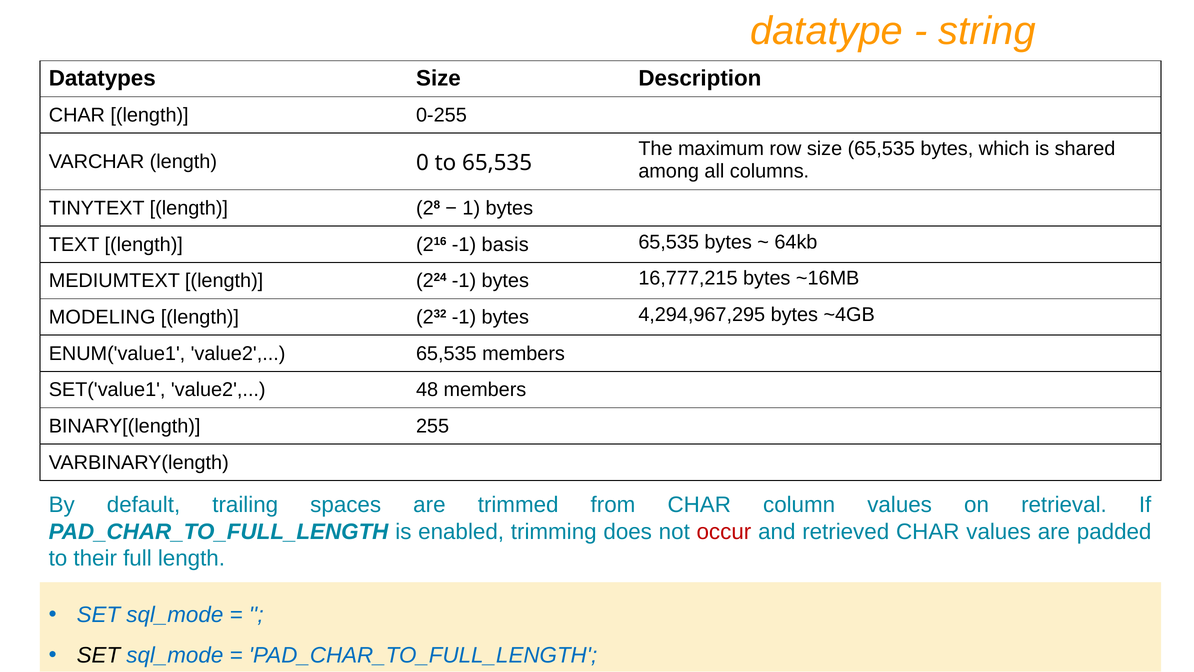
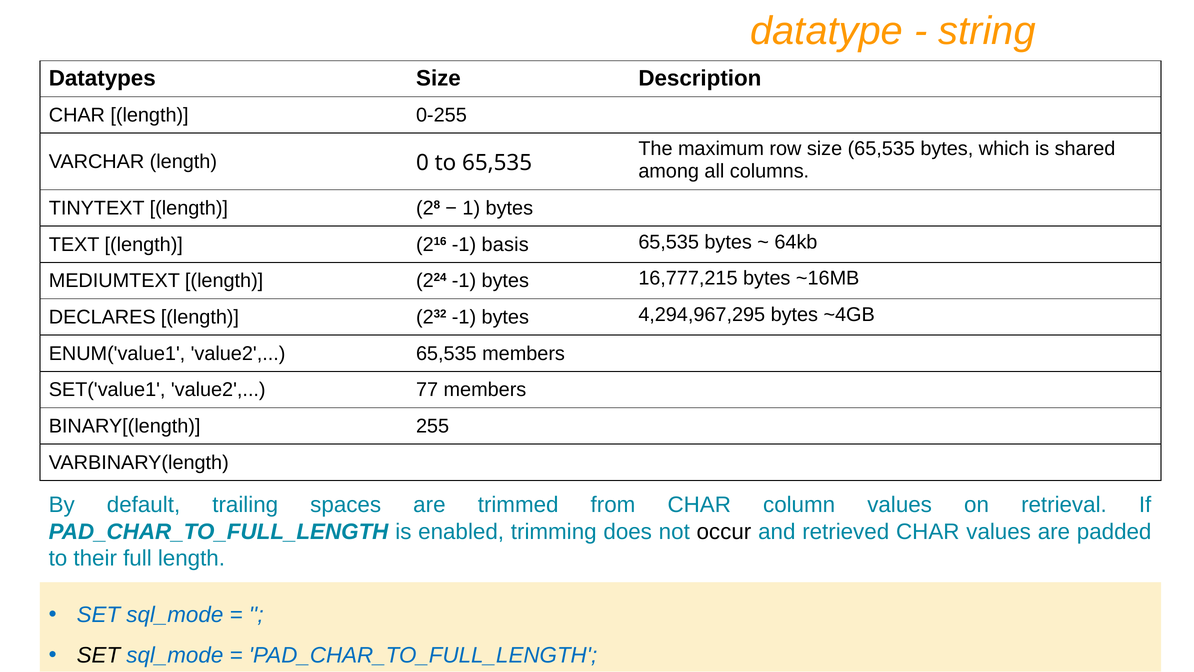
MODELING: MODELING -> DECLARES
48: 48 -> 77
occur colour: red -> black
